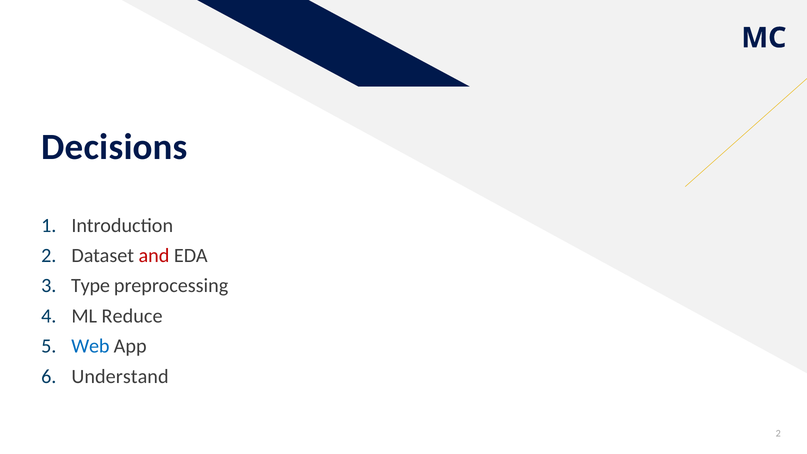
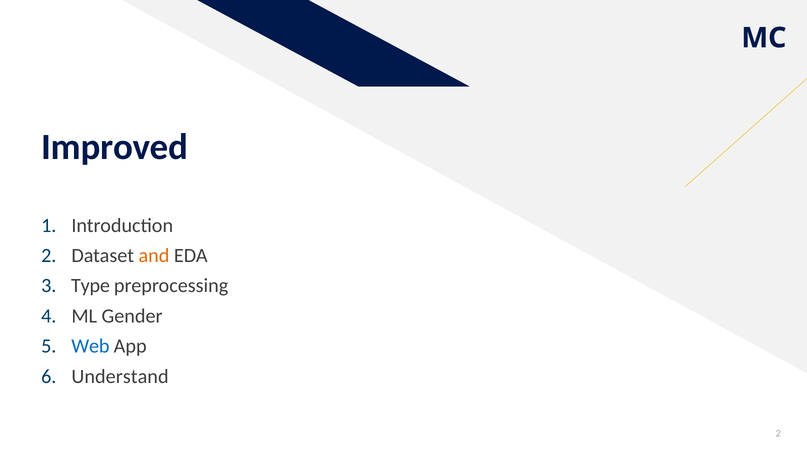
Decisions: Decisions -> Improved
and colour: red -> orange
Reduce: Reduce -> Gender
